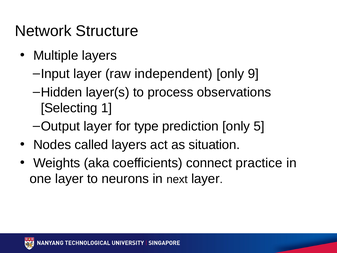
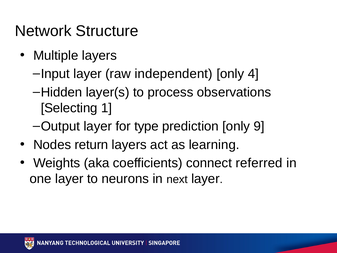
9: 9 -> 4
5: 5 -> 9
called: called -> return
situation: situation -> learning
practice: practice -> referred
